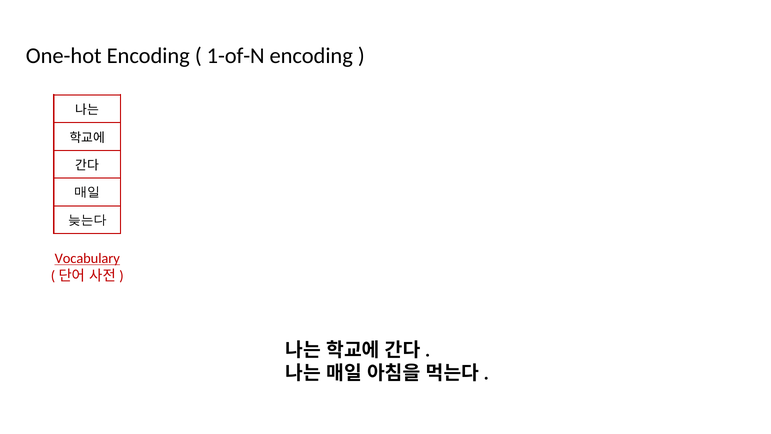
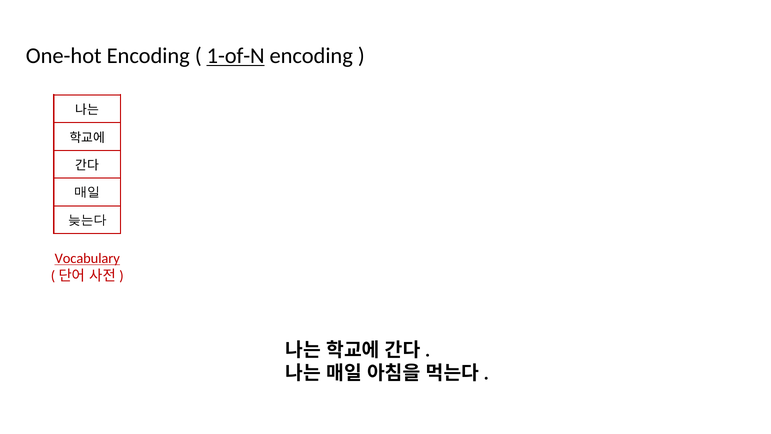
1-of-N underline: none -> present
